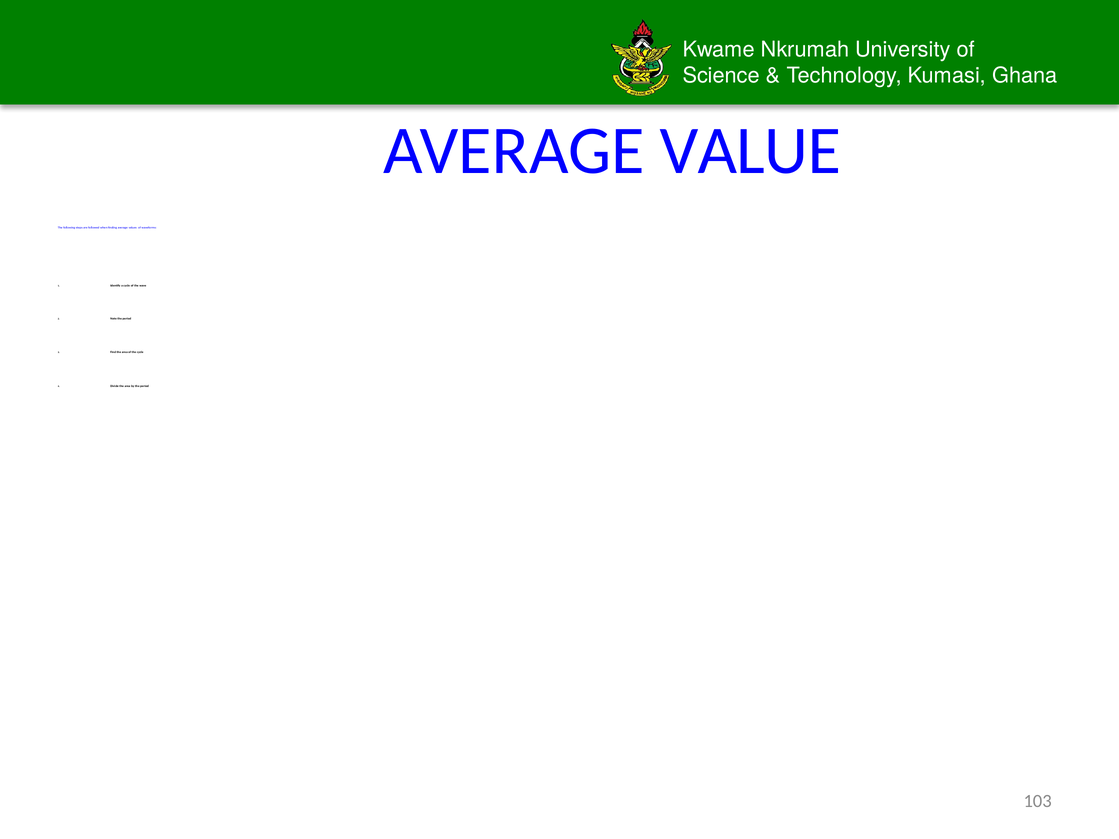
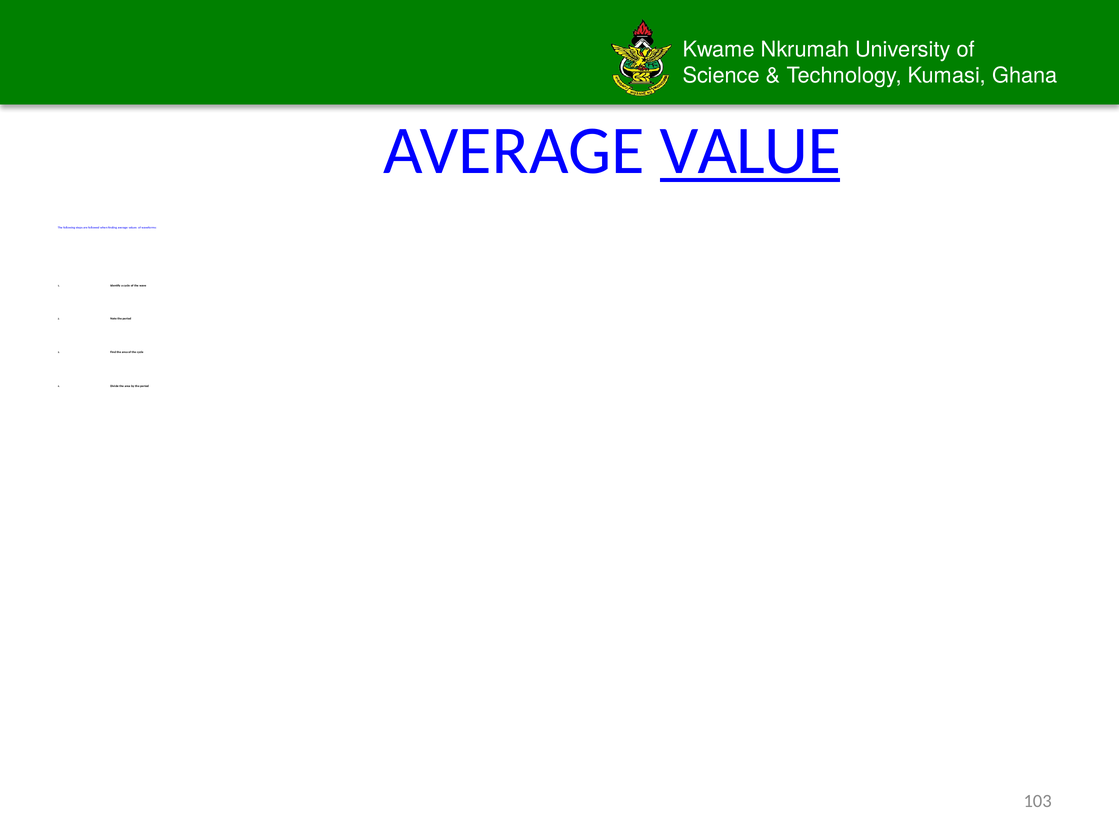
VALUE underline: none -> present
